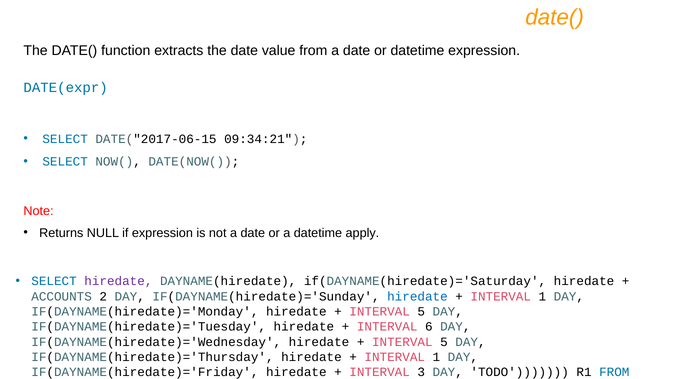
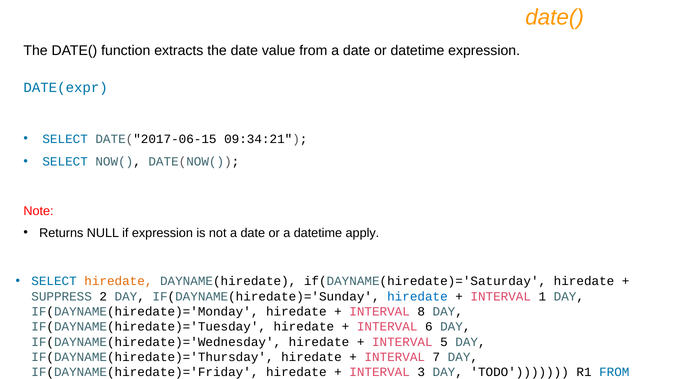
hiredate at (118, 281) colour: purple -> orange
ACCOUNTS: ACCOUNTS -> SUPPRESS
5 at (421, 311): 5 -> 8
1 at (436, 357): 1 -> 7
